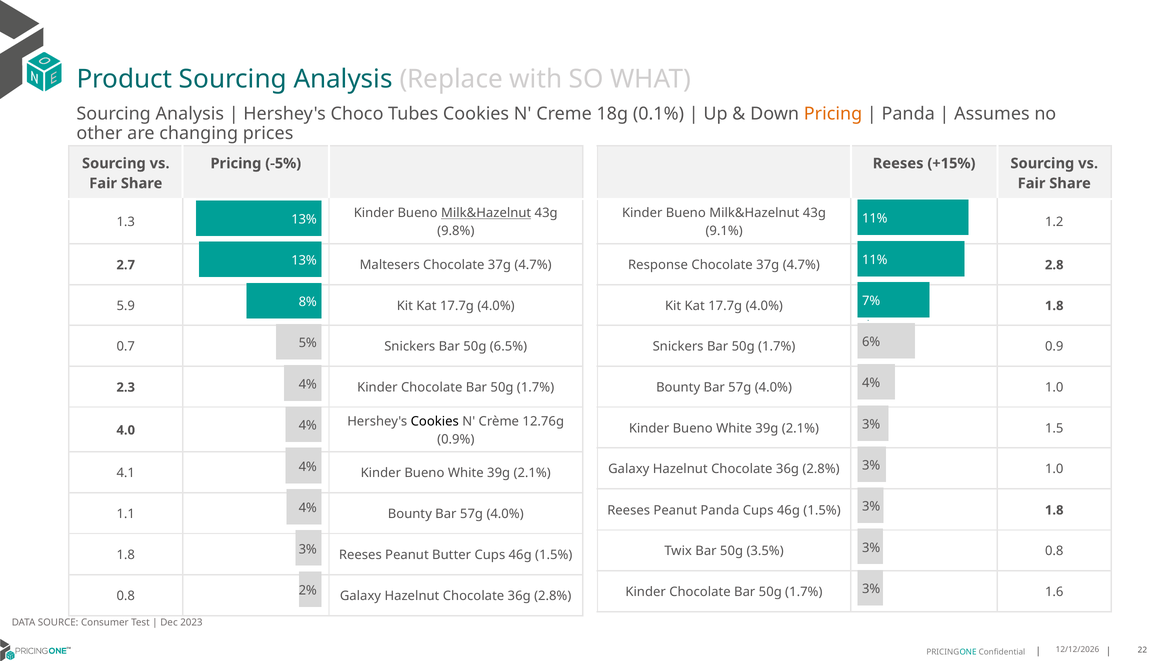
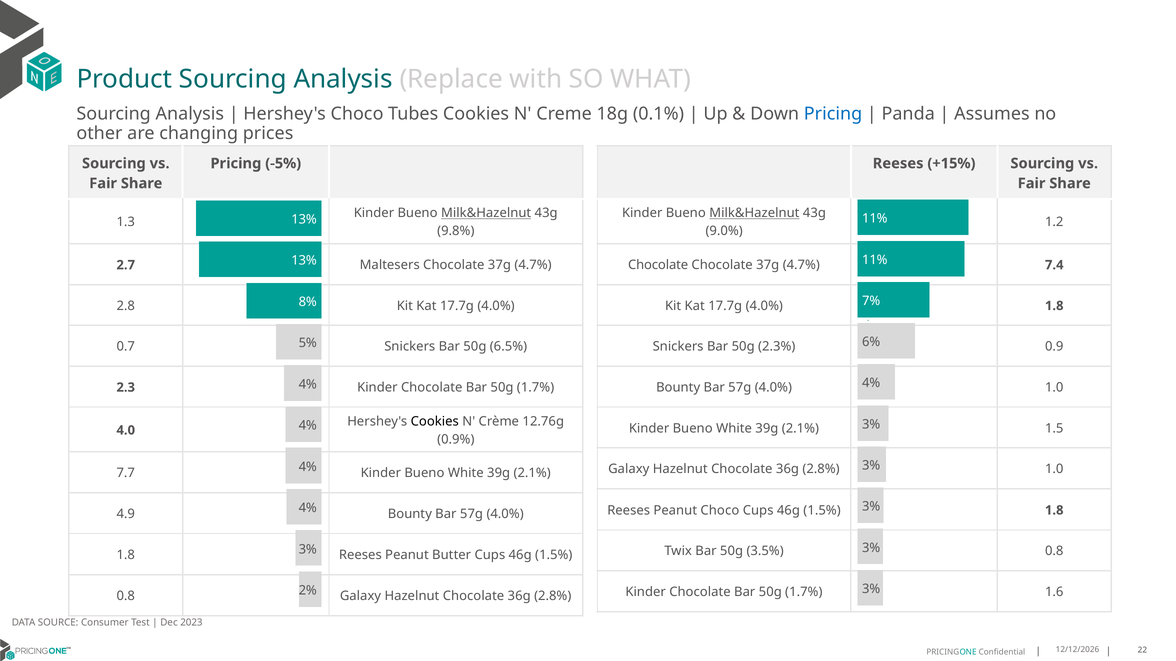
Pricing at (833, 114) colour: orange -> blue
Milk&Hazelnut at (754, 213) underline: none -> present
9.1%: 9.1% -> 9.0%
Response at (658, 265): Response -> Chocolate
2.8: 2.8 -> 7.4
5.9: 5.9 -> 2.8
Snickers Bar 50g 1.7%: 1.7% -> 2.3%
4.1: 4.1 -> 7.7
Peanut Panda: Panda -> Choco
1.1: 1.1 -> 4.9
